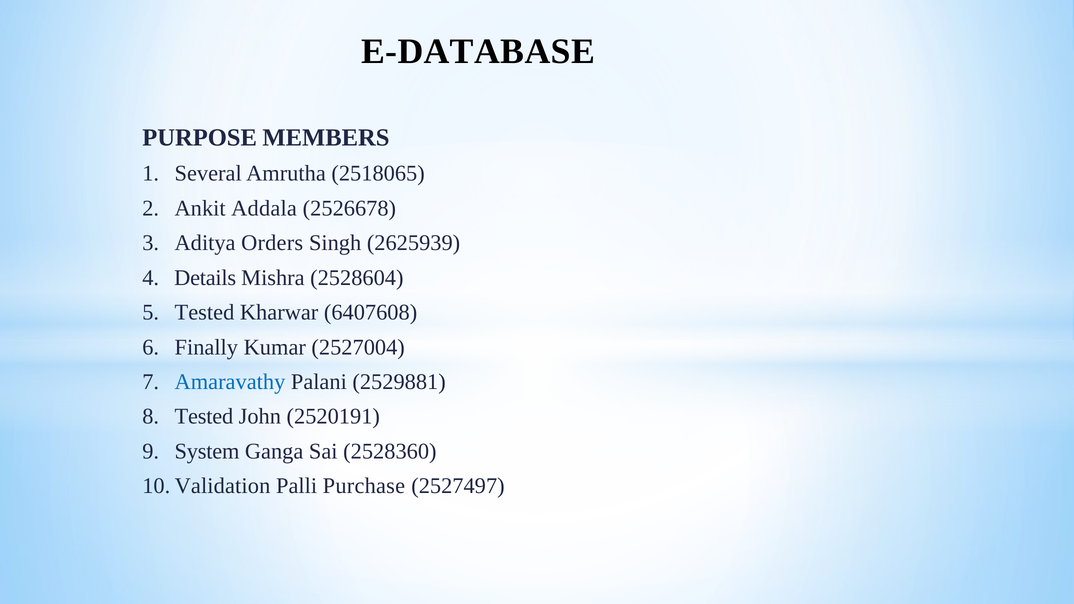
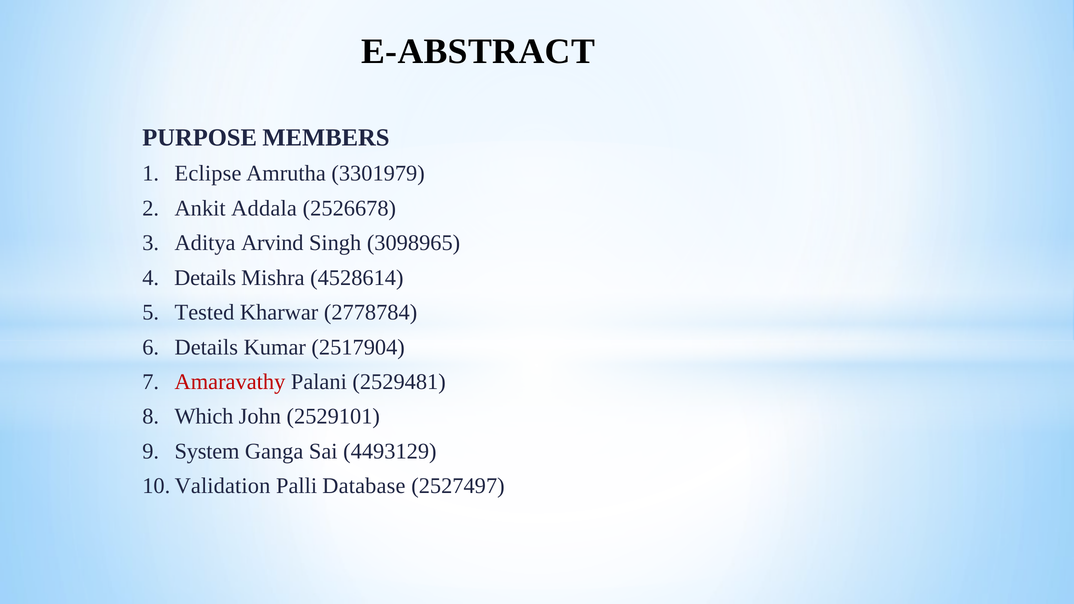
E-DATABASE: E-DATABASE -> E-ABSTRACT
Several: Several -> Eclipse
2518065: 2518065 -> 3301979
Orders: Orders -> Arvind
2625939: 2625939 -> 3098965
2528604: 2528604 -> 4528614
6407608: 6407608 -> 2778784
6 Finally: Finally -> Details
2527004: 2527004 -> 2517904
Amaravathy colour: blue -> red
2529881: 2529881 -> 2529481
8 Tested: Tested -> Which
2520191: 2520191 -> 2529101
2528360: 2528360 -> 4493129
Purchase: Purchase -> Database
